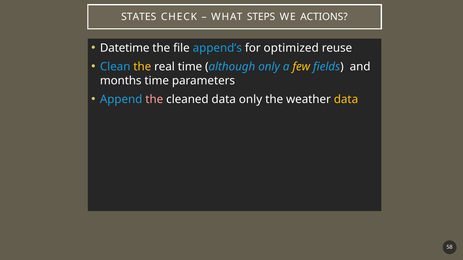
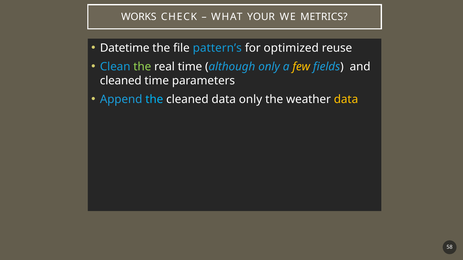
STATES: STATES -> WORKS
STEPS: STEPS -> YOUR
ACTIONS: ACTIONS -> METRICS
append’s: append’s -> pattern’s
the at (142, 67) colour: yellow -> light green
months at (121, 81): months -> cleaned
the at (154, 100) colour: pink -> light blue
